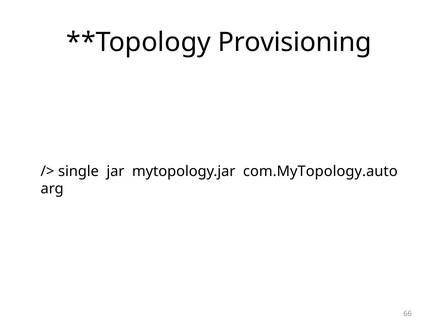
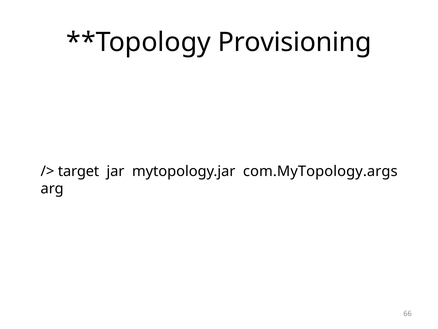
single: single -> target
com.MyTopology.auto: com.MyTopology.auto -> com.MyTopology.args
